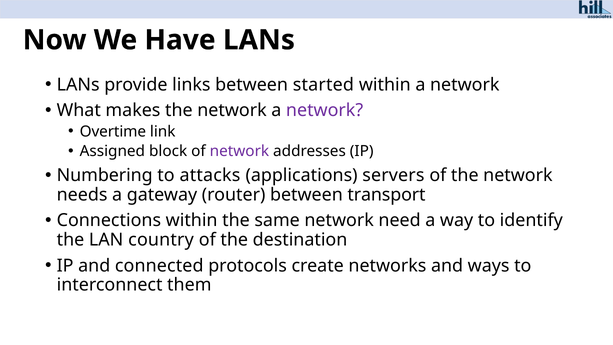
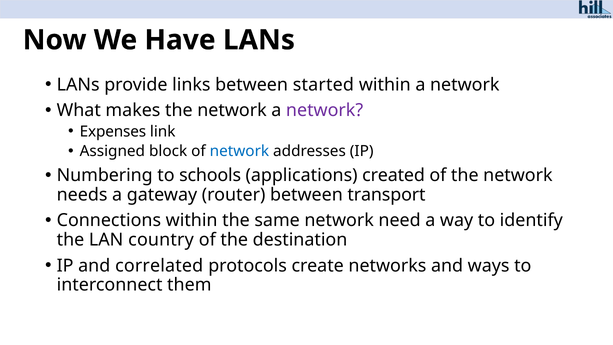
Overtime: Overtime -> Expenses
network at (239, 151) colour: purple -> blue
attacks: attacks -> schools
servers: servers -> created
connected: connected -> correlated
